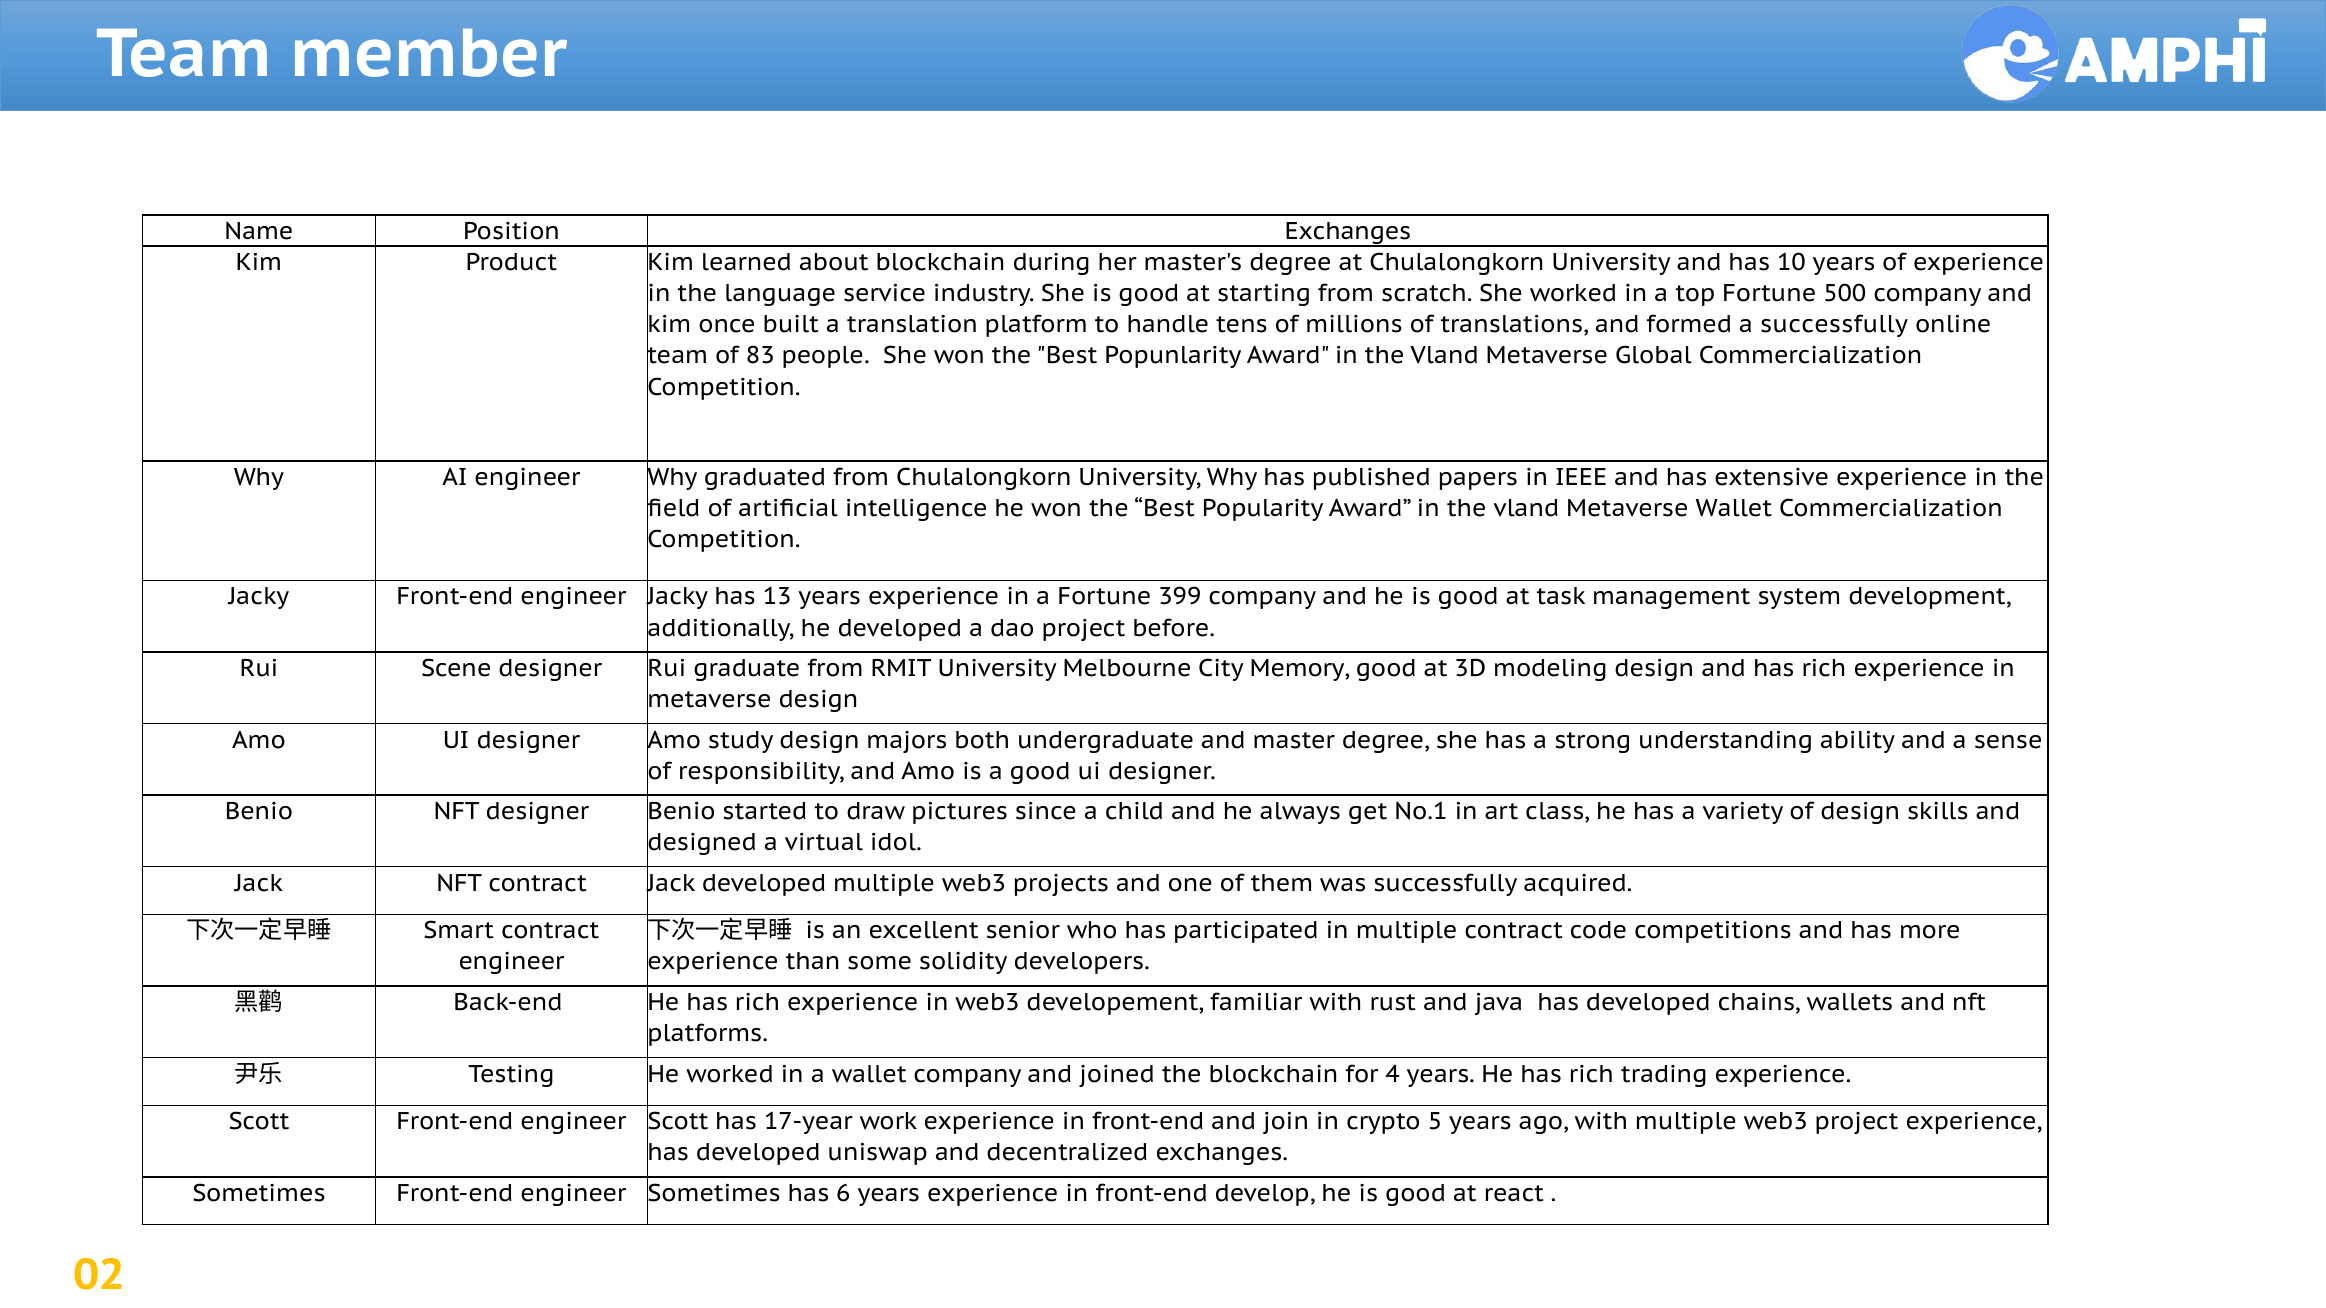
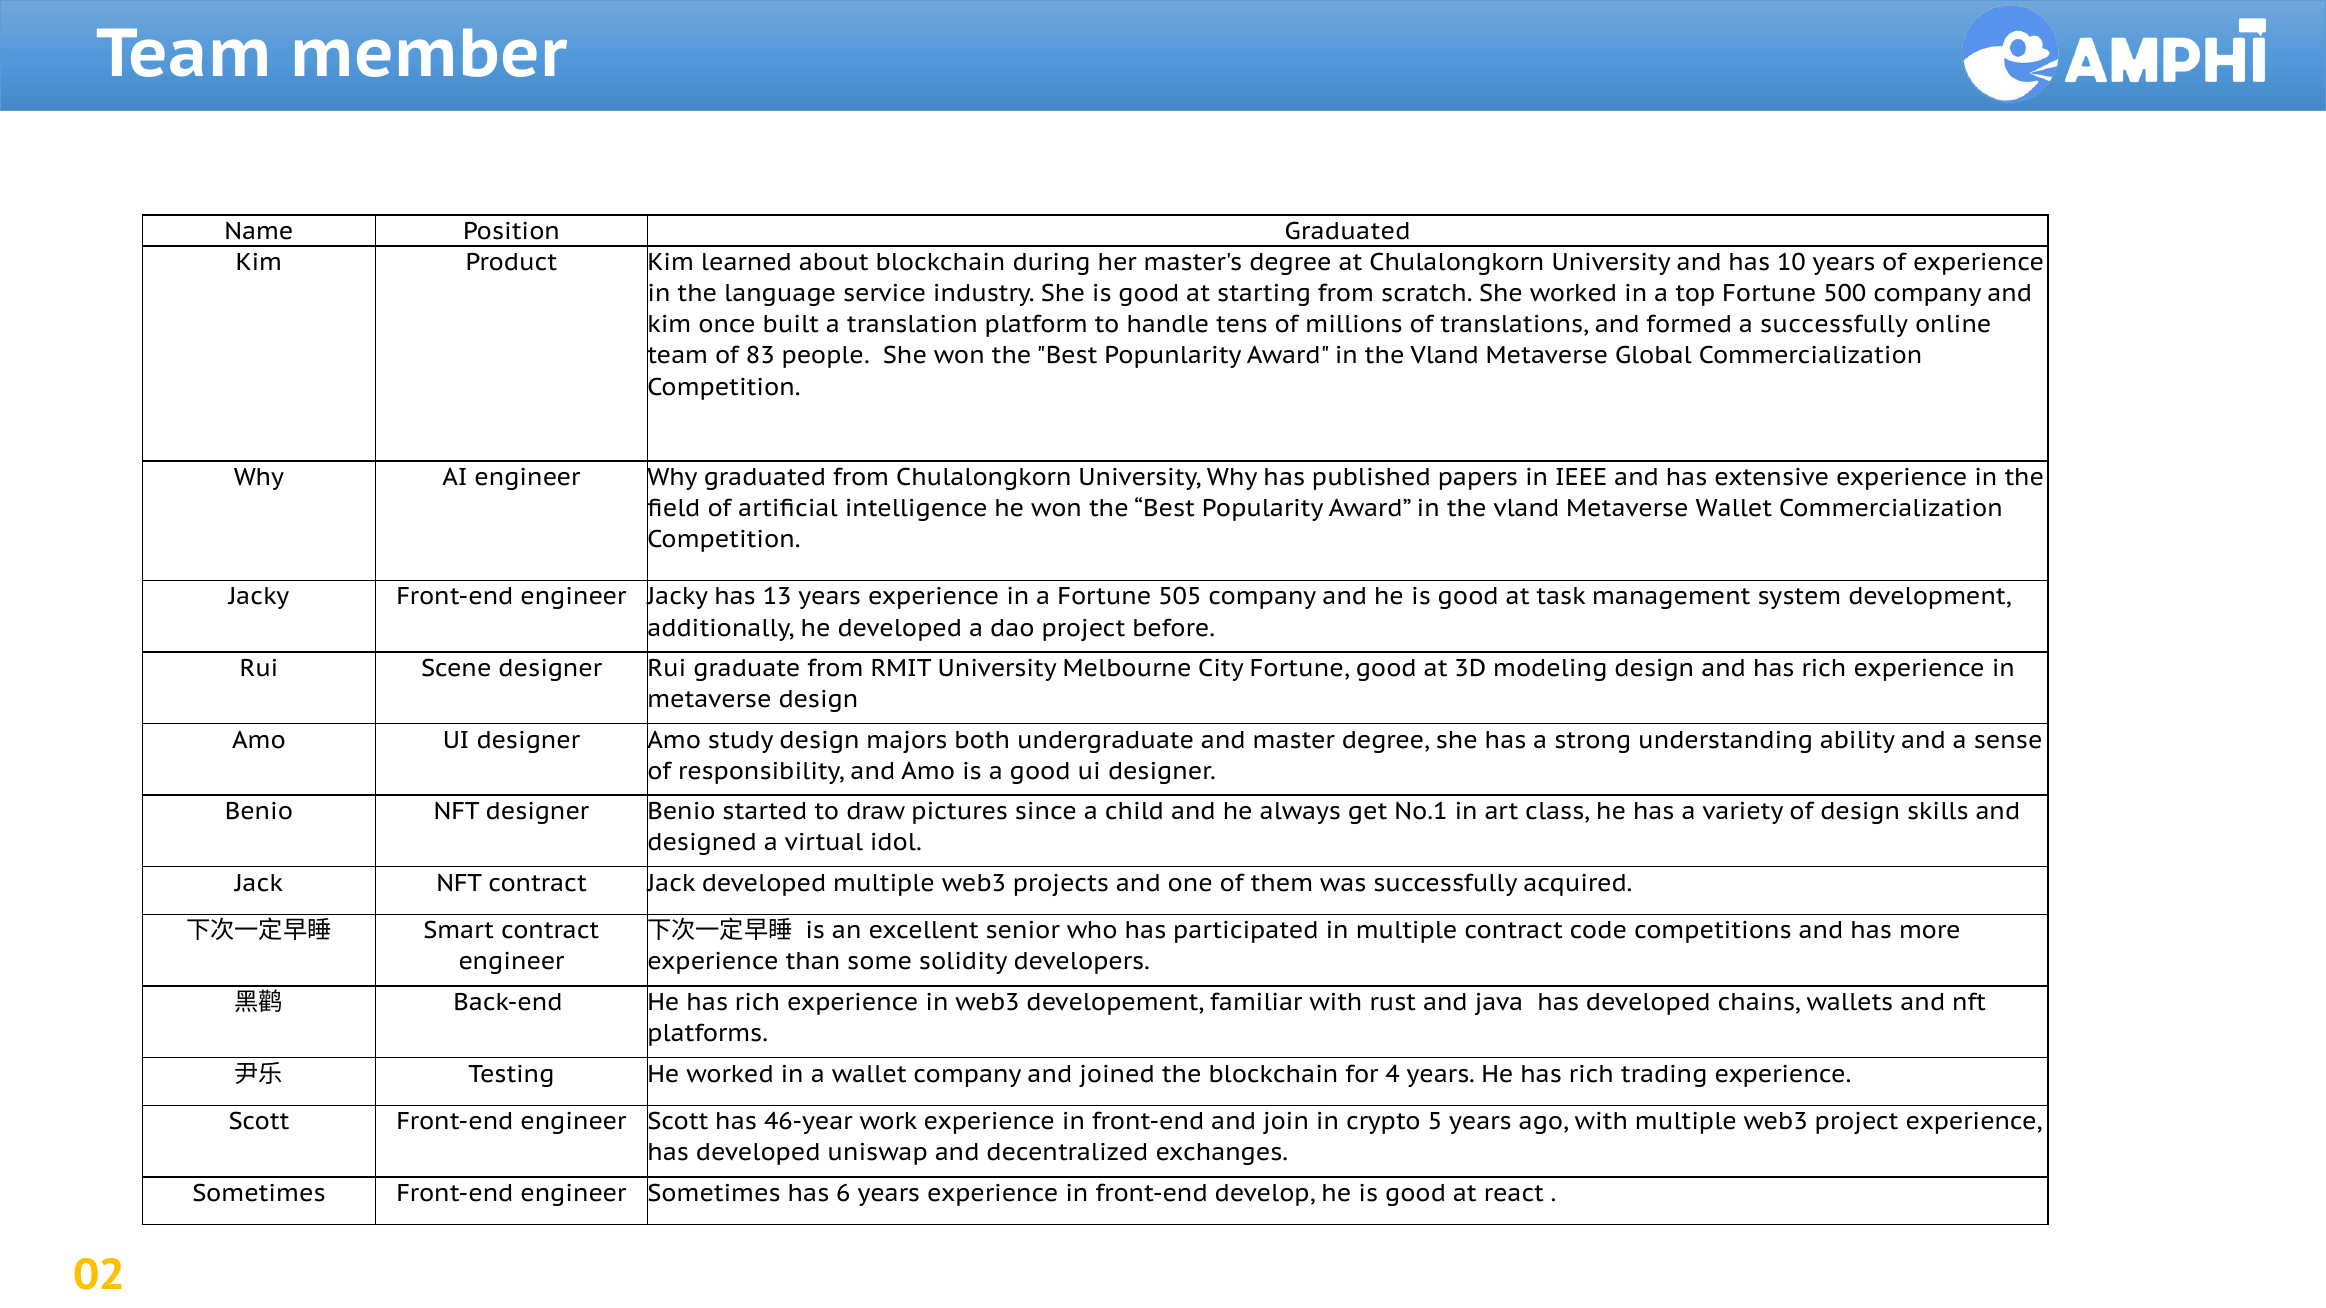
Position Exchanges: Exchanges -> Graduated
399: 399 -> 505
City Memory: Memory -> Fortune
17-year: 17-year -> 46-year
